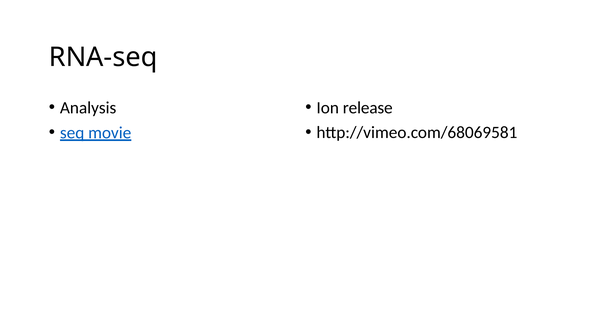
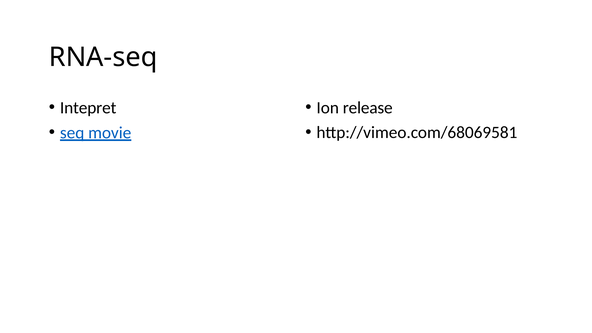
Analysis: Analysis -> Intepret
